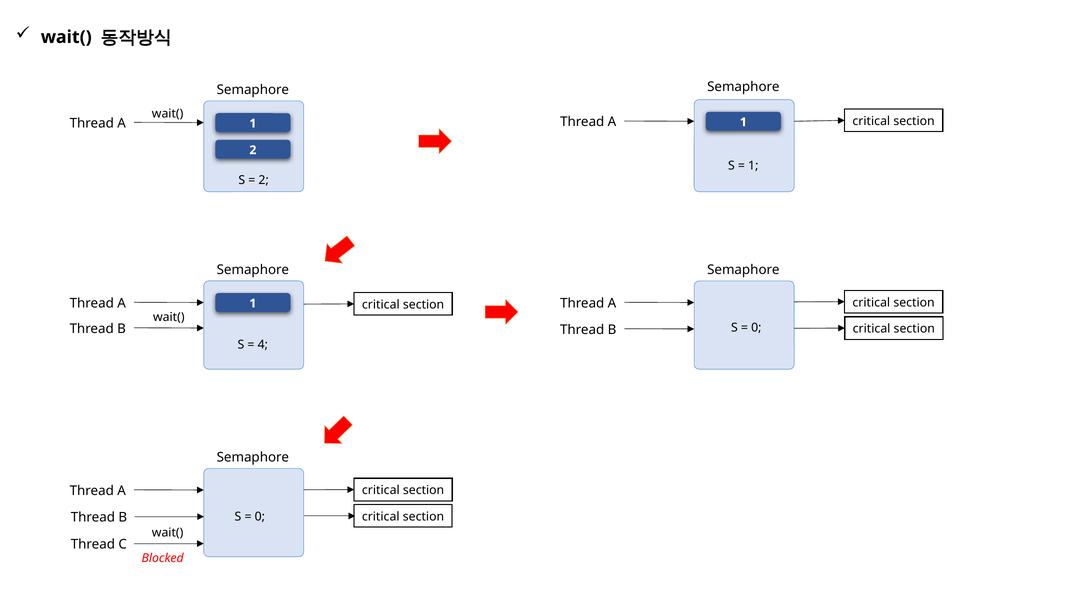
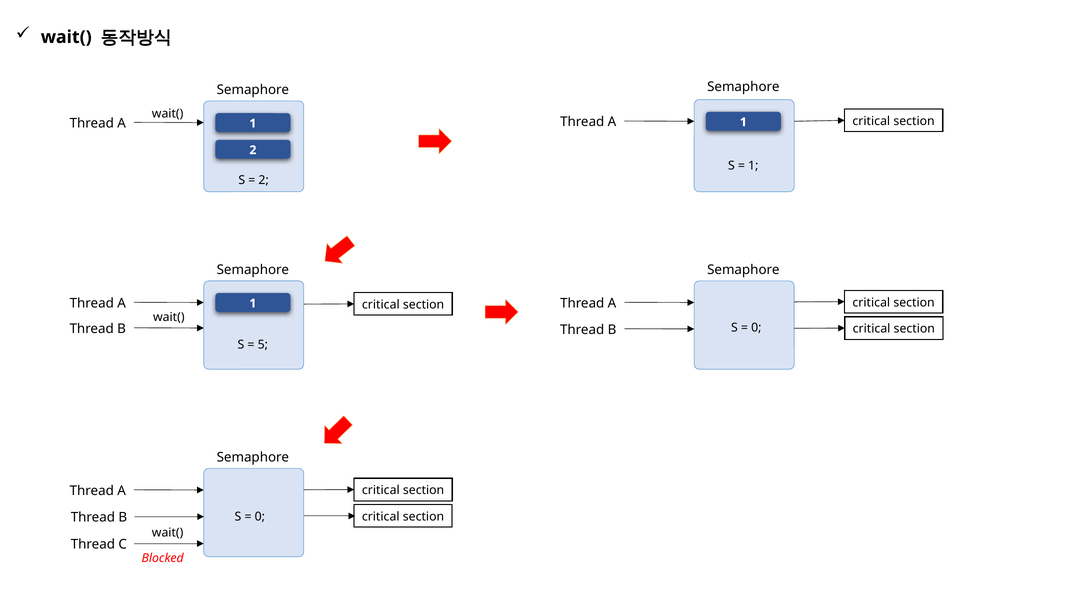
4: 4 -> 5
